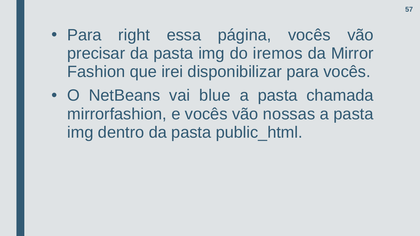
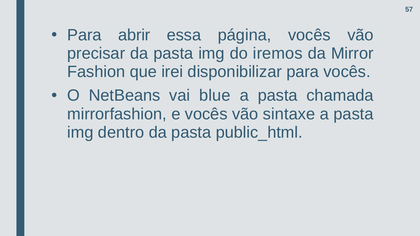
right: right -> abrir
nossas: nossas -> sintaxe
